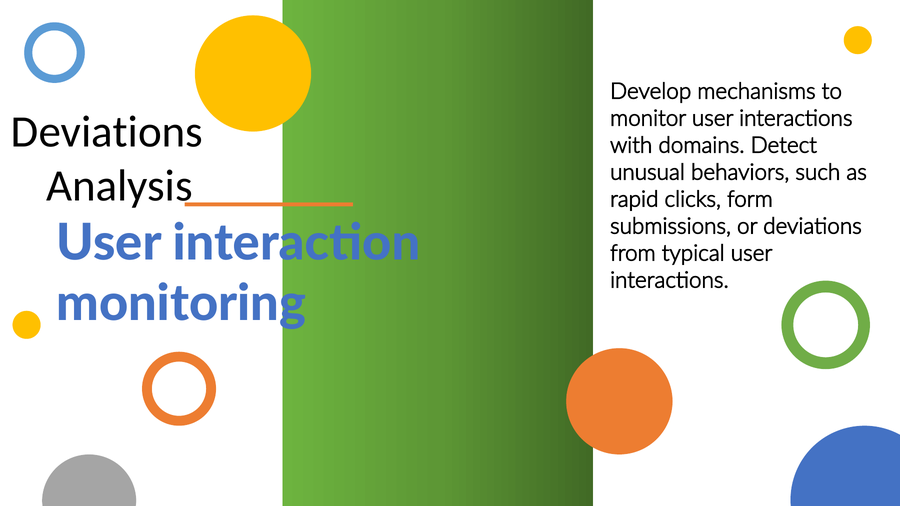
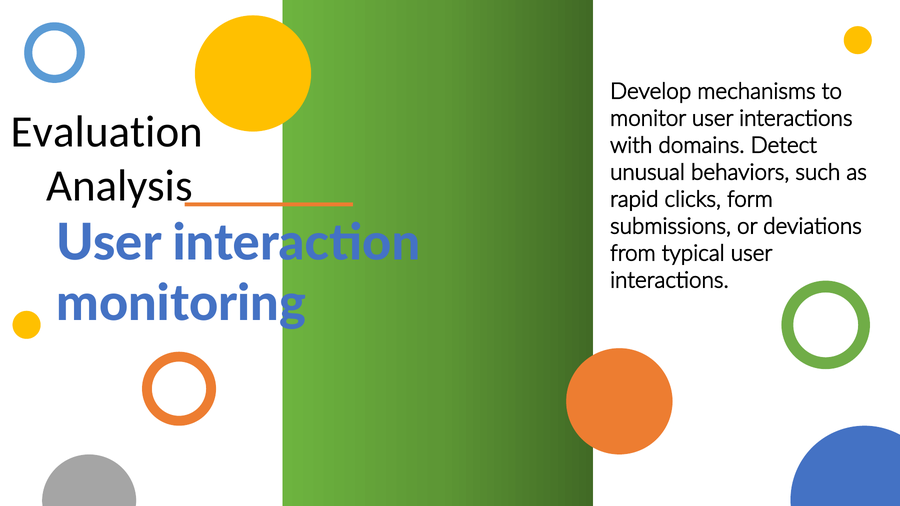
Deviations at (107, 132): Deviations -> Evaluation
